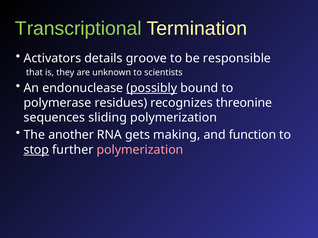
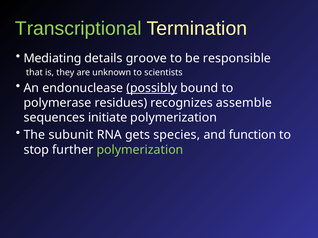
Activators: Activators -> Mediating
threonine: threonine -> assemble
sliding: sliding -> initiate
another: another -> subunit
making: making -> species
stop underline: present -> none
polymerization at (140, 150) colour: pink -> light green
